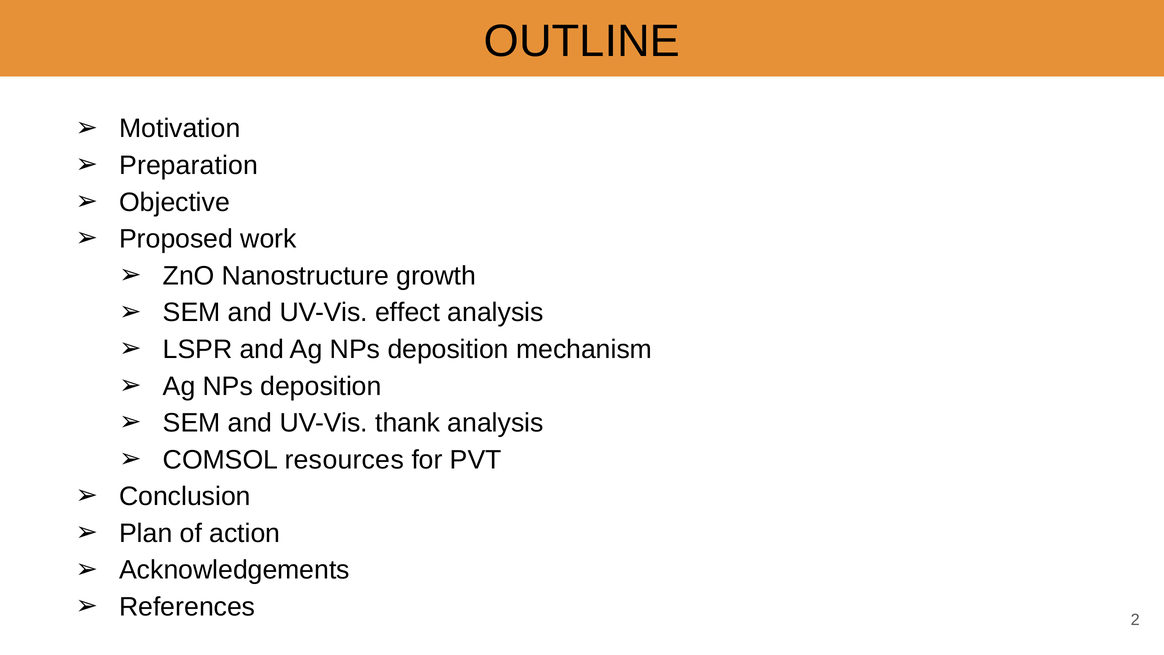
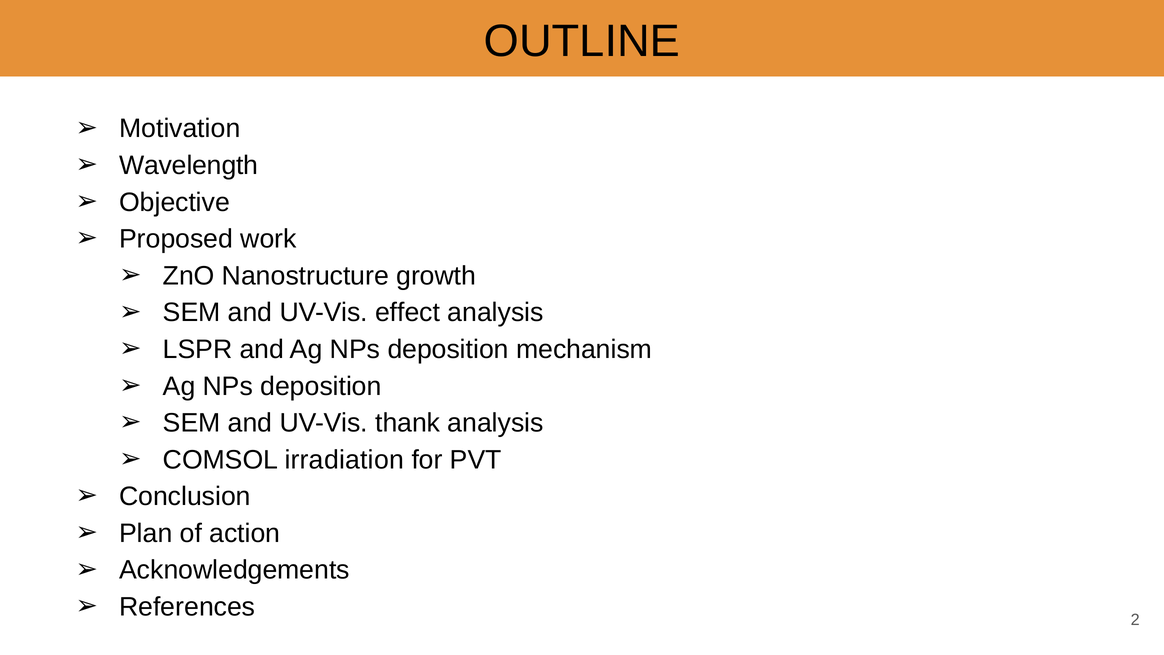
Preparation: Preparation -> Wavelength
resources: resources -> irradiation
